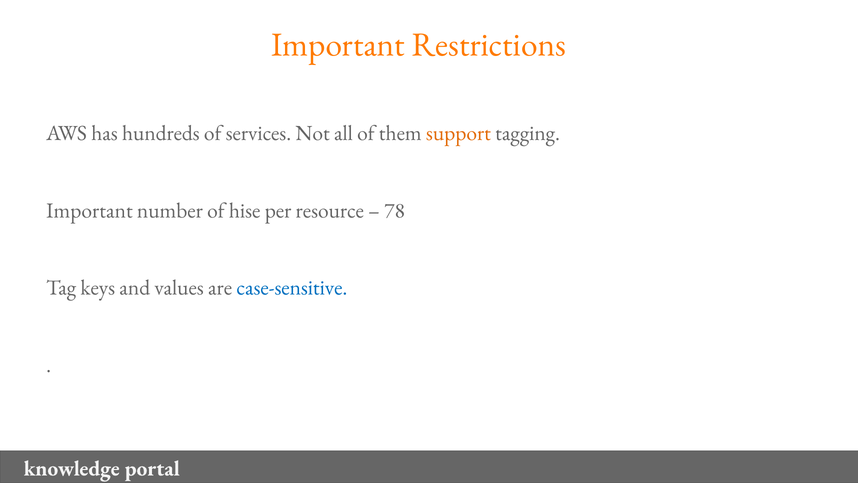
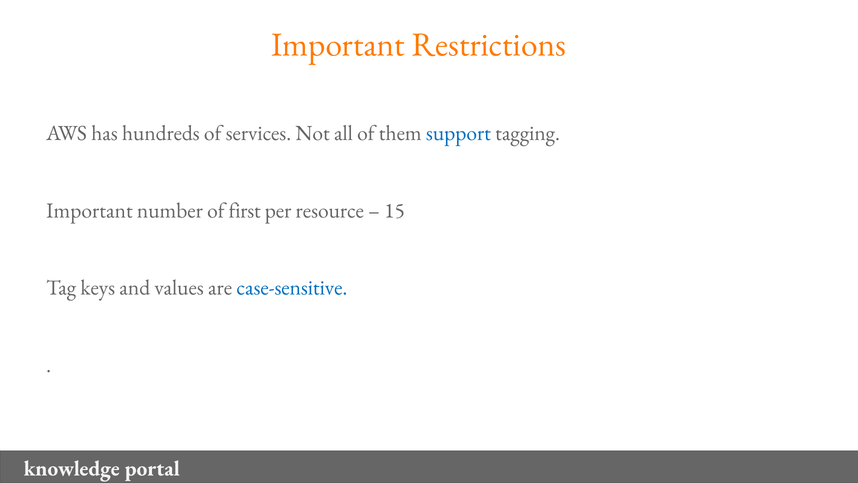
support colour: orange -> blue
hise: hise -> first
78: 78 -> 15
